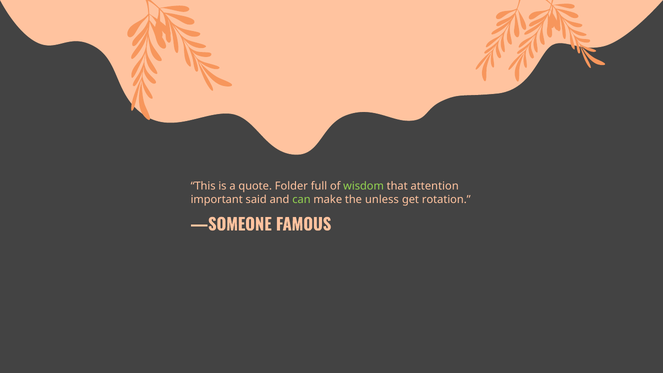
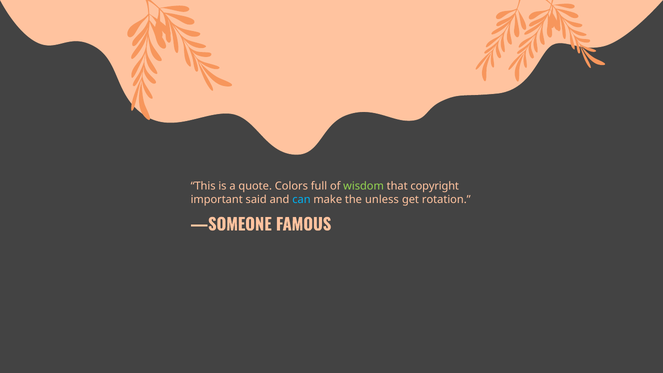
Folder: Folder -> Colors
attention: attention -> copyright
can colour: light green -> light blue
